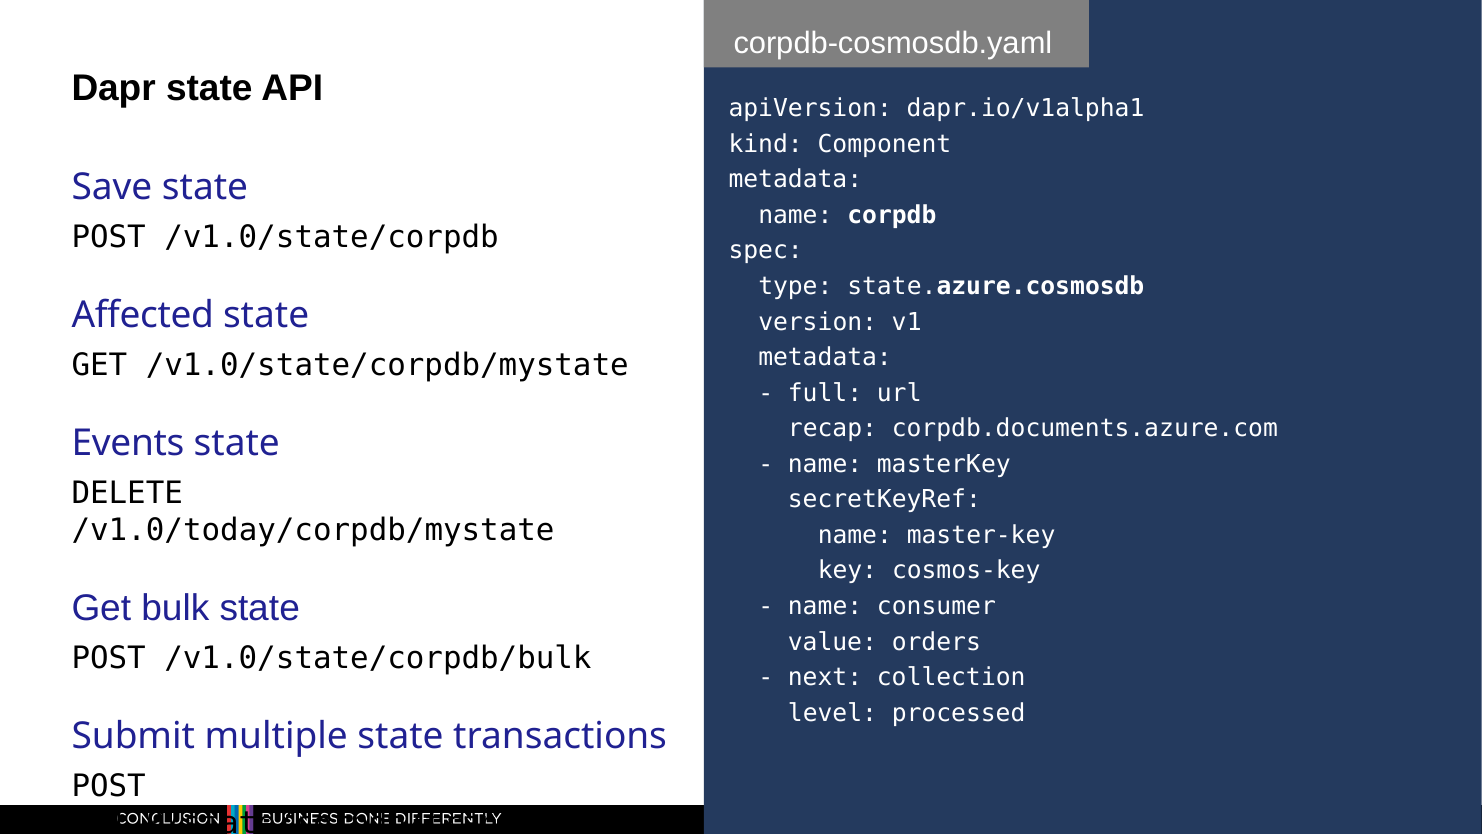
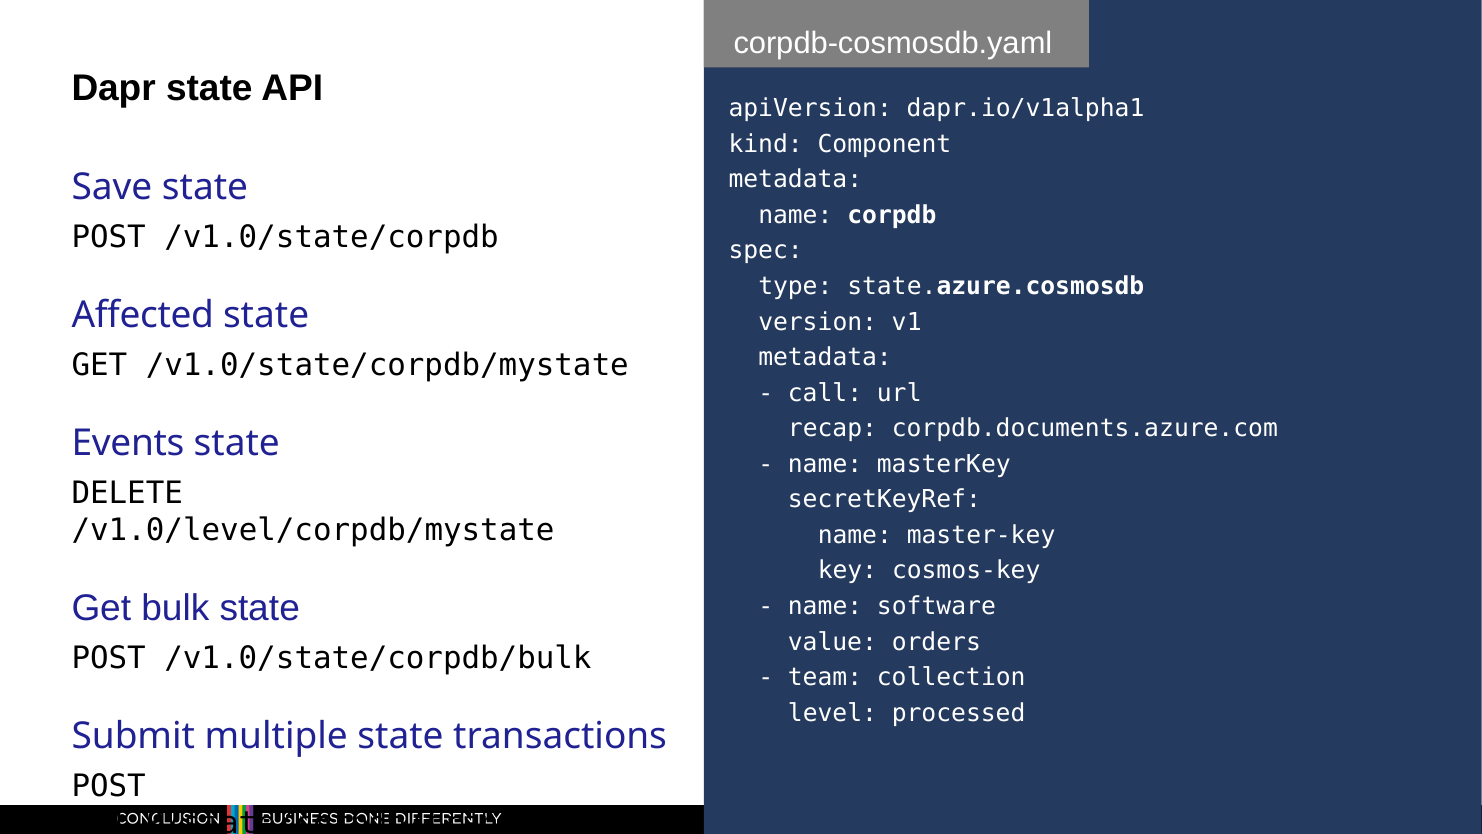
full: full -> call
/v1.0/today/corpdb/mystate: /v1.0/today/corpdb/mystate -> /v1.0/level/corpdb/mystate
consumer: consumer -> software
next: next -> team
